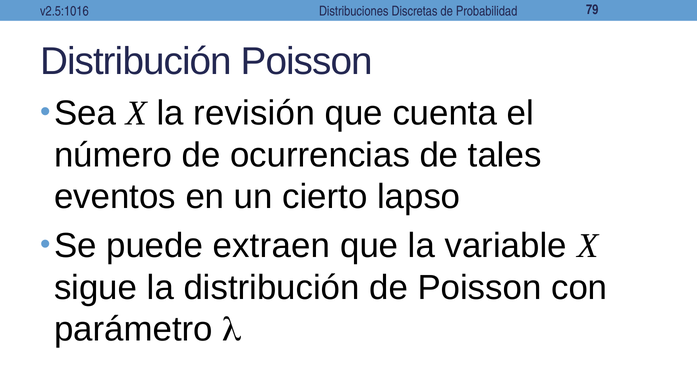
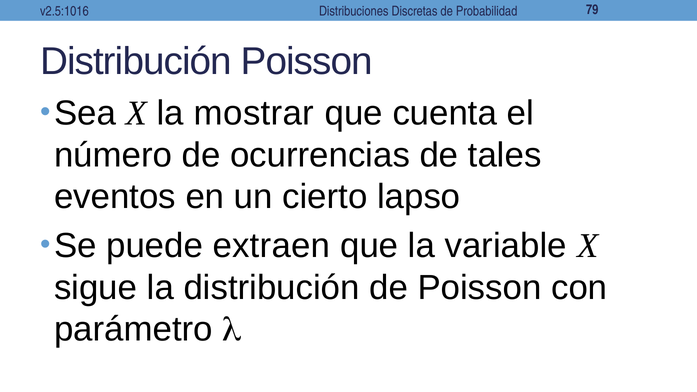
revisión: revisión -> mostrar
